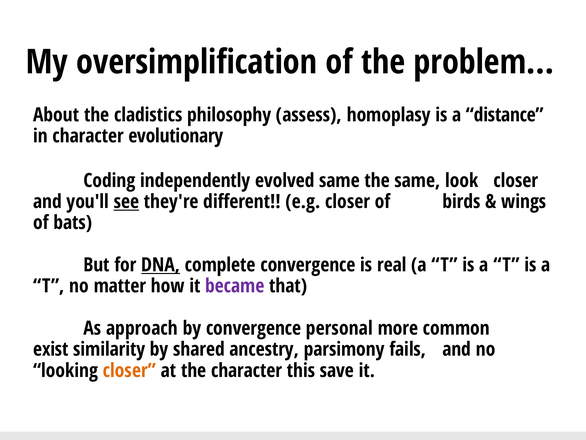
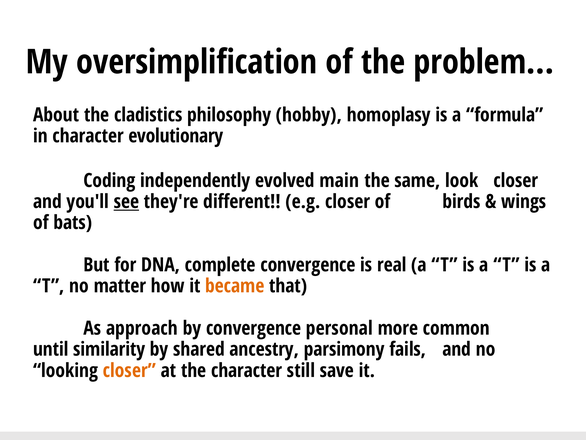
assess: assess -> hobby
distance: distance -> formula
evolved same: same -> main
DNA underline: present -> none
became colour: purple -> orange
exist: exist -> until
this: this -> still
